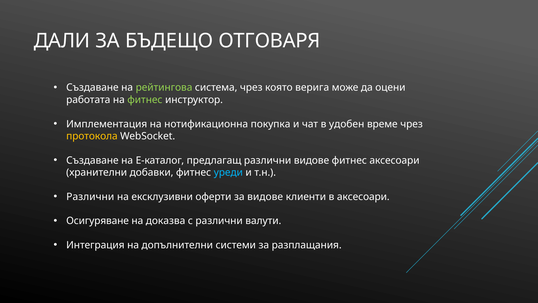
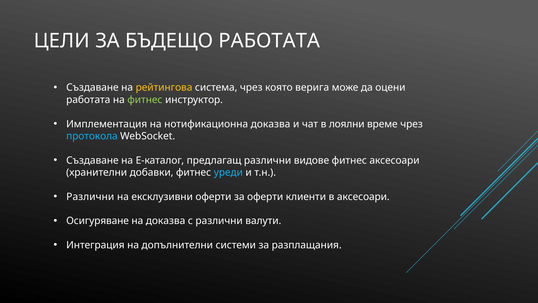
ДАЛИ: ДАЛИ -> ЦЕЛИ
БЪДЕЩО ОТГОВАРЯ: ОТГОВАРЯ -> РАБОТАТА
рейтингова colour: light green -> yellow
нотификационна покупка: покупка -> доказва
удобен: удобен -> лоялни
протокола colour: yellow -> light blue
за видове: видове -> оферти
